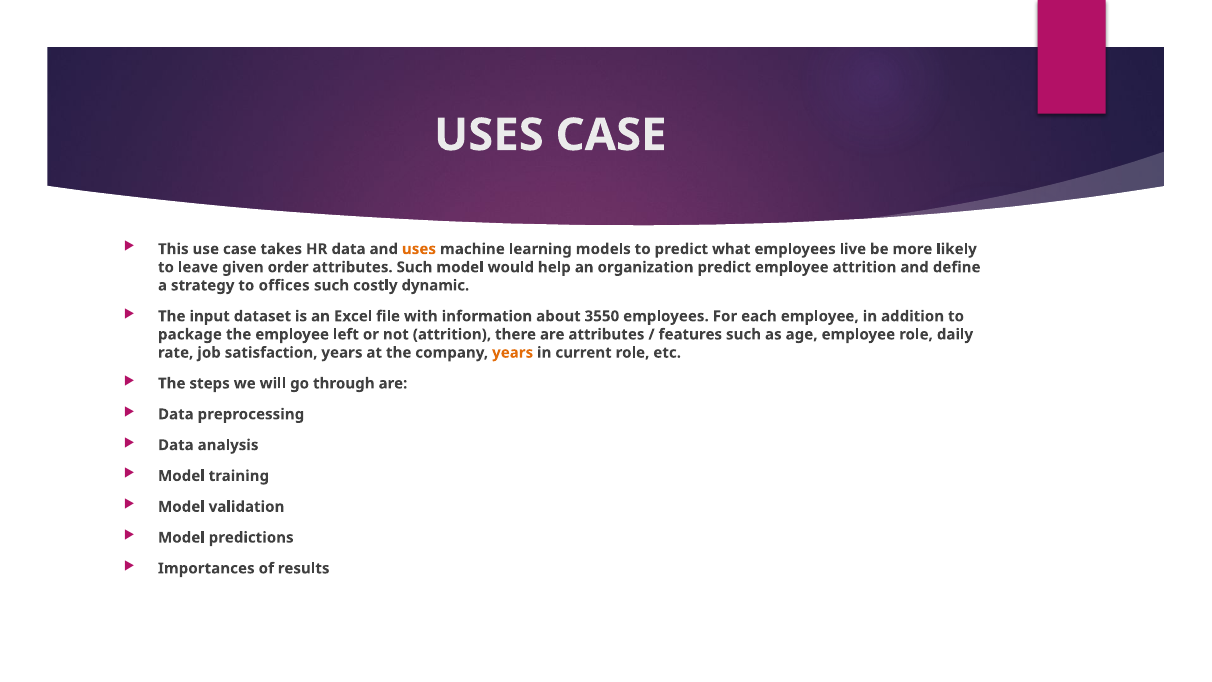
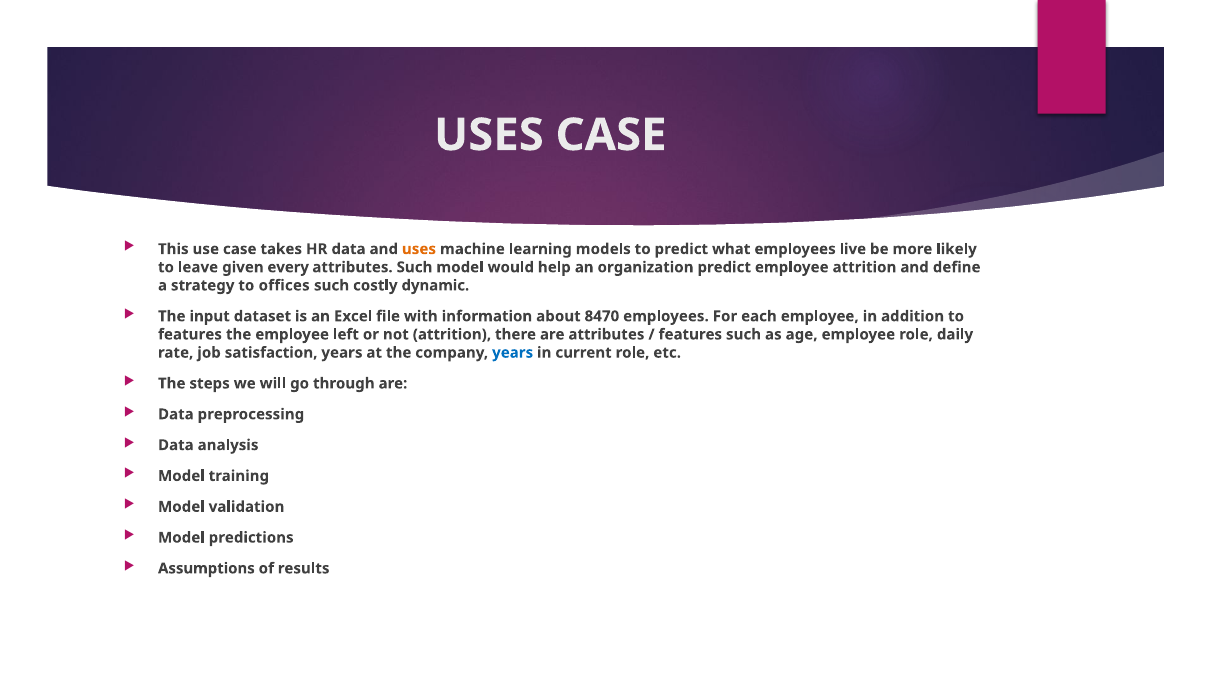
order: order -> every
3550: 3550 -> 8470
package at (190, 334): package -> features
years at (513, 353) colour: orange -> blue
Importances: Importances -> Assumptions
